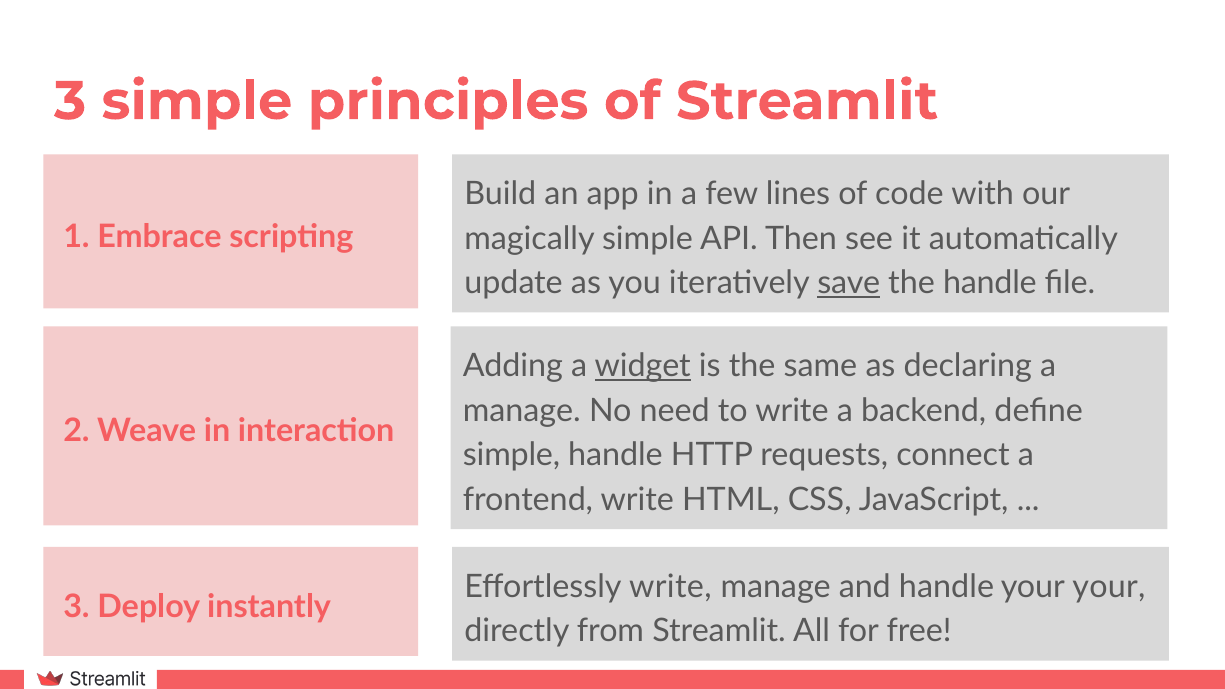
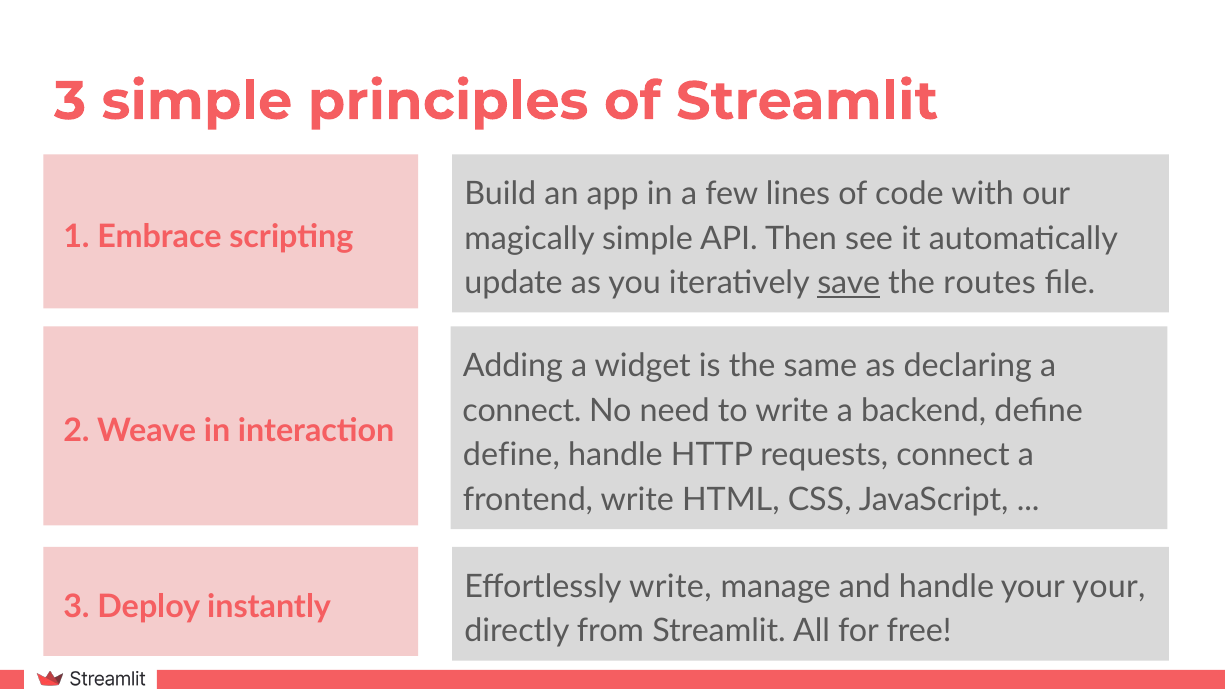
the handle: handle -> routes
widget underline: present -> none
manage at (522, 411): manage -> connect
simple at (512, 455): simple -> define
